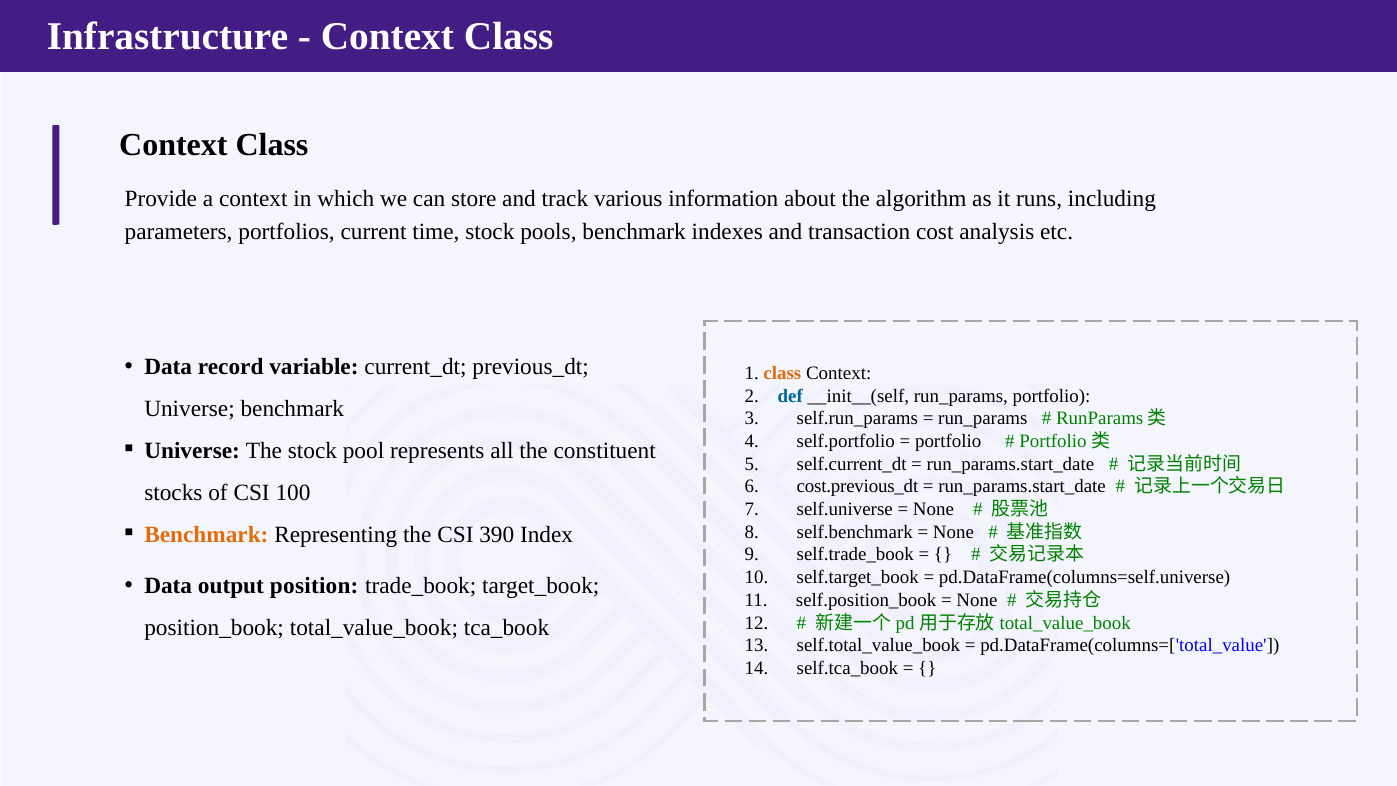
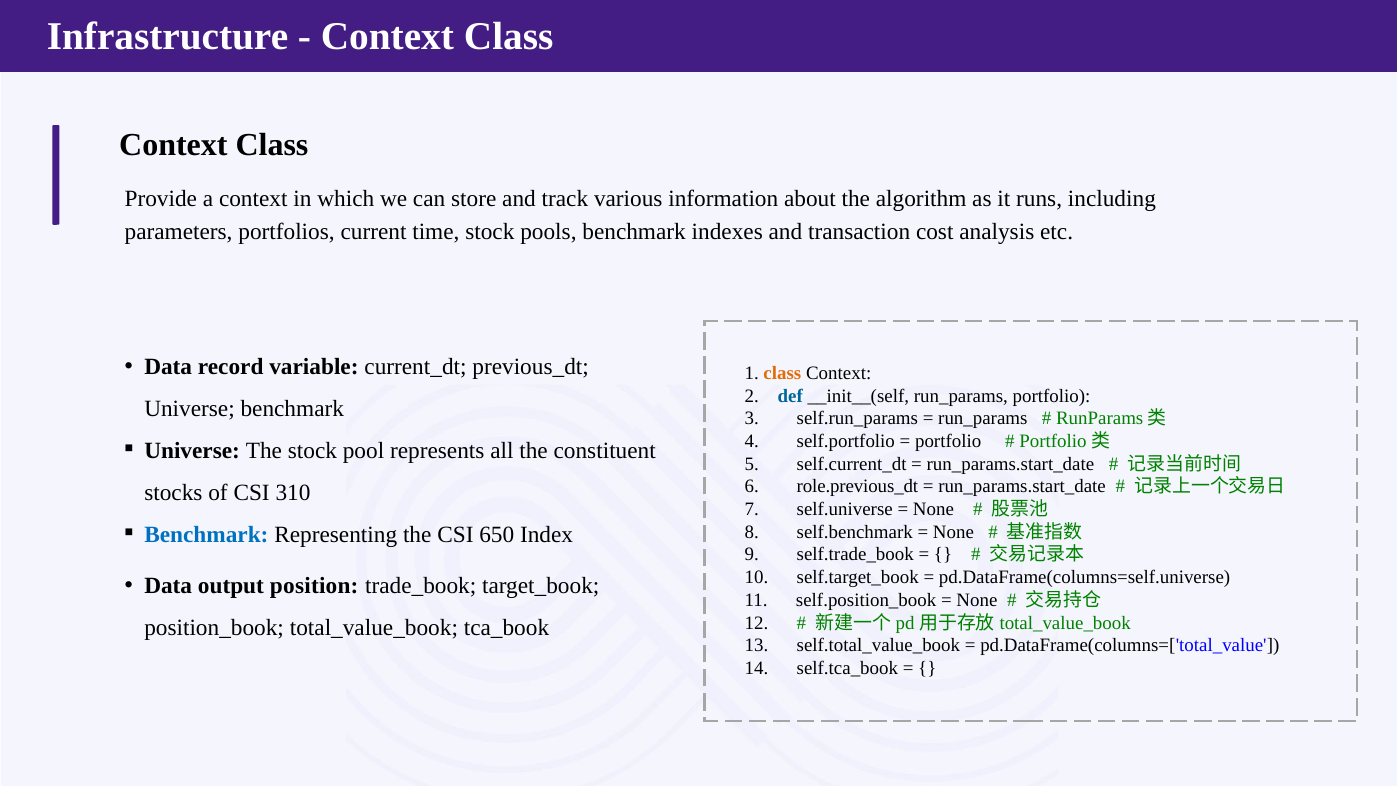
cost.previous_dt: cost.previous_dt -> role.previous_dt
100: 100 -> 310
Benchmark at (206, 535) colour: orange -> blue
390: 390 -> 650
